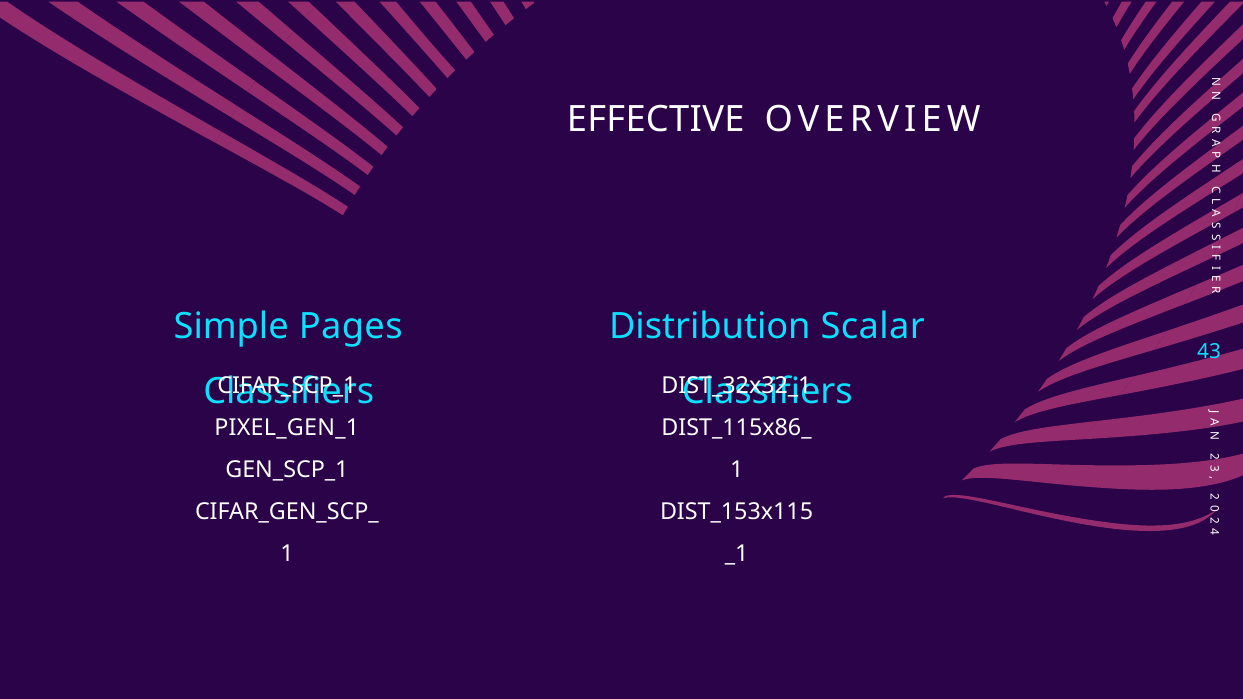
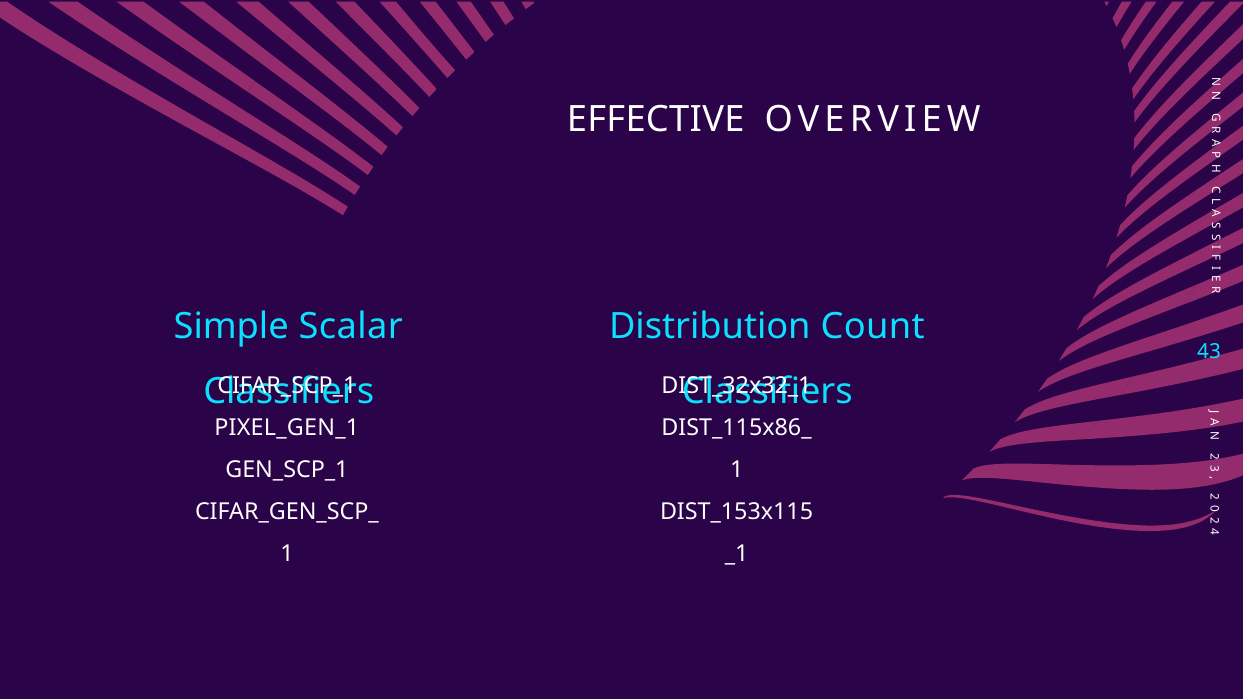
Pages: Pages -> Scalar
Scalar: Scalar -> Count
